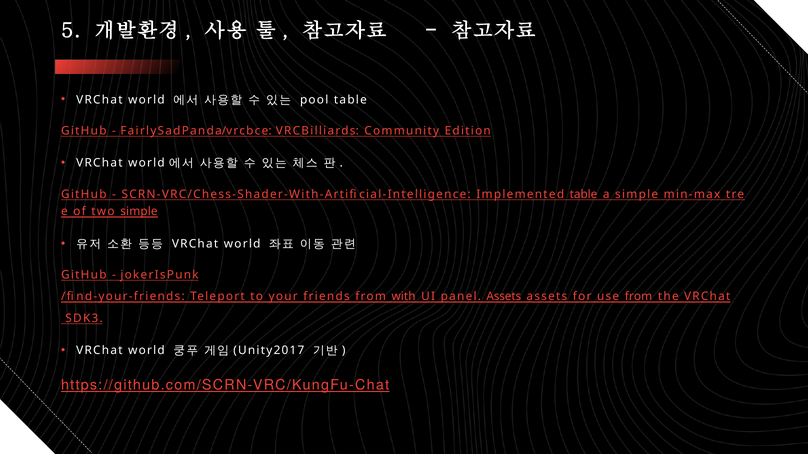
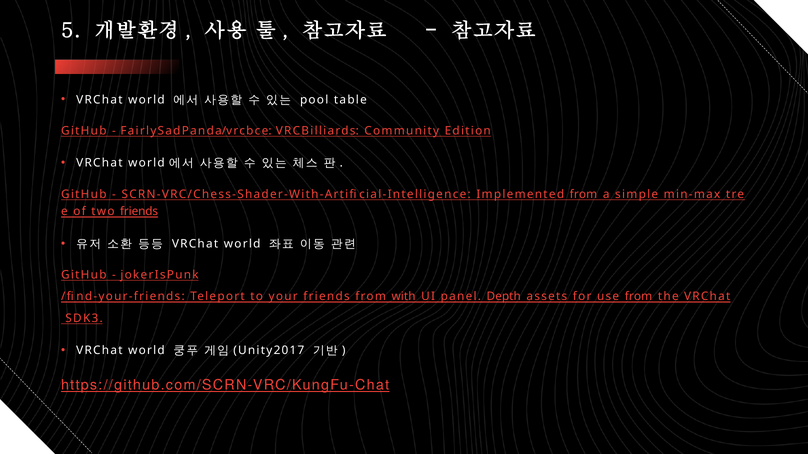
Implemented table: table -> from
two simple: simple -> friends
panel Assets: Assets -> Depth
